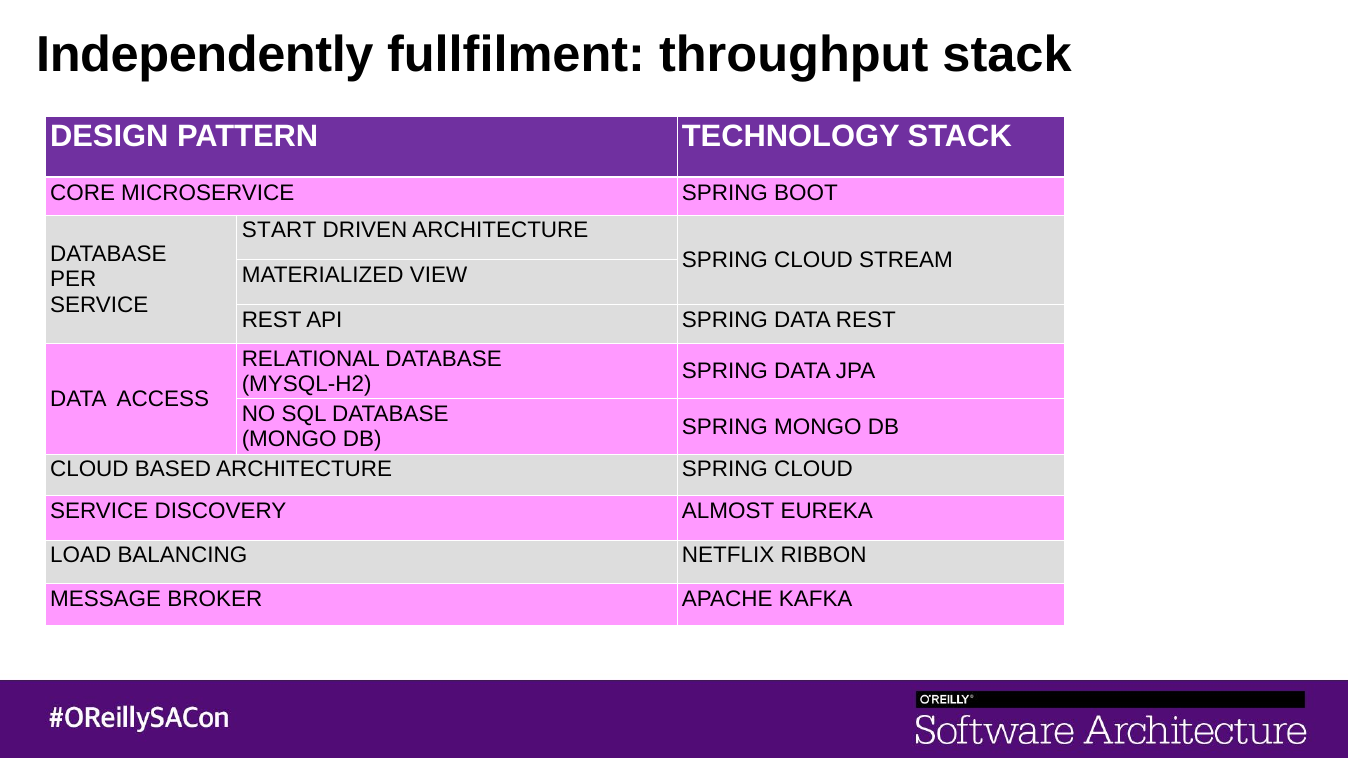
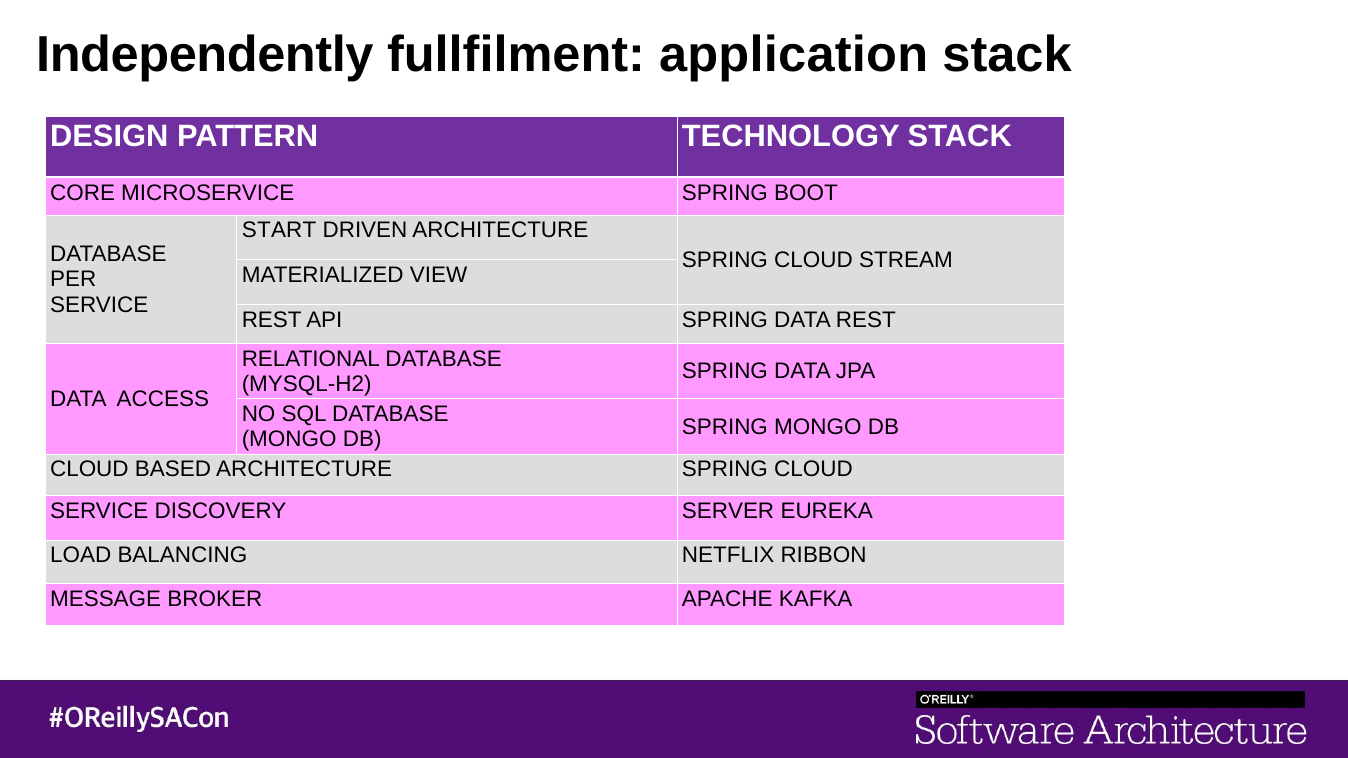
throughput: throughput -> application
ALMOST: ALMOST -> SERVER
